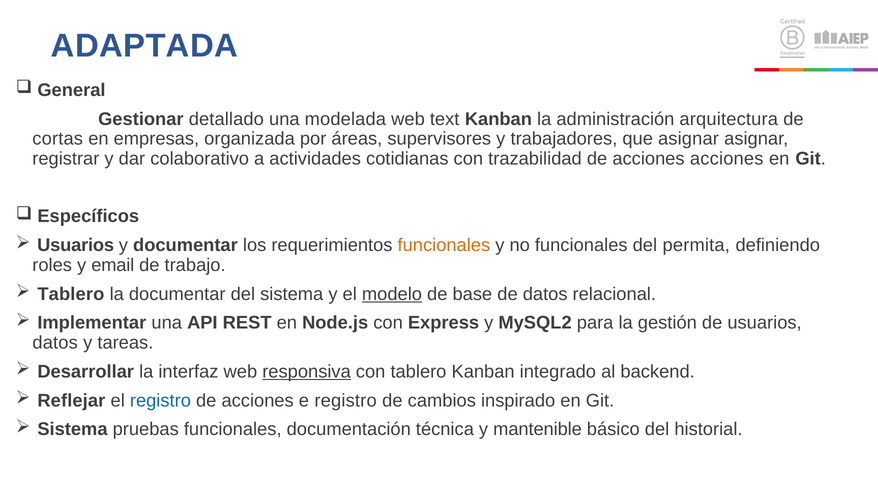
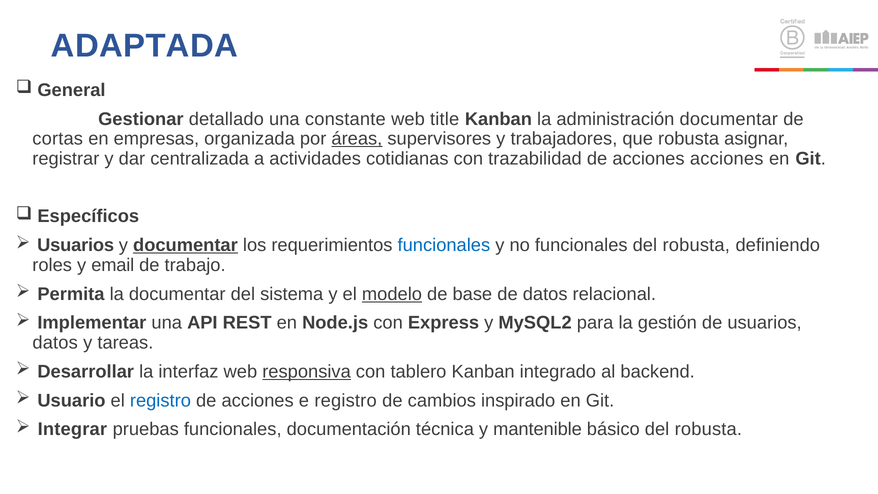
modelada: modelada -> constante
text: text -> title
administración arquitectura: arquitectura -> documentar
áreas underline: none -> present
que asignar: asignar -> robusta
colaborativo: colaborativo -> centralizada
documentar at (185, 245) underline: none -> present
funcionales at (444, 245) colour: orange -> blue
funcionales del permita: permita -> robusta
Tablero at (71, 294): Tablero -> Permita
Reflejar: Reflejar -> Usuario
Sistema at (72, 429): Sistema -> Integrar
básico del historial: historial -> robusta
